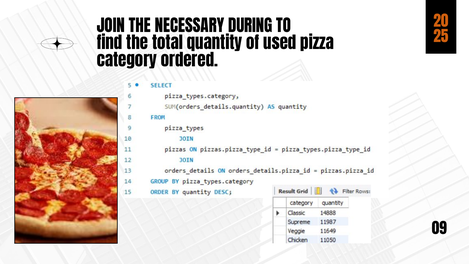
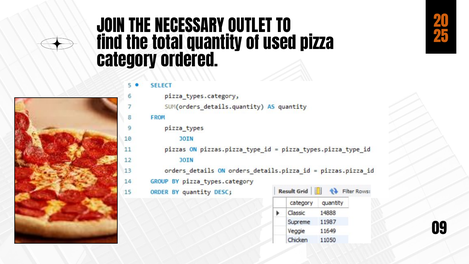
DURING: DURING -> OUTLET
